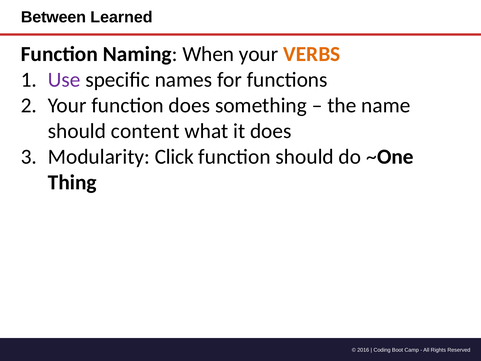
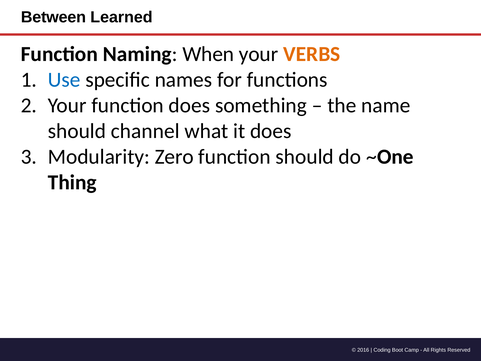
Use colour: purple -> blue
content: content -> channel
Click: Click -> Zero
